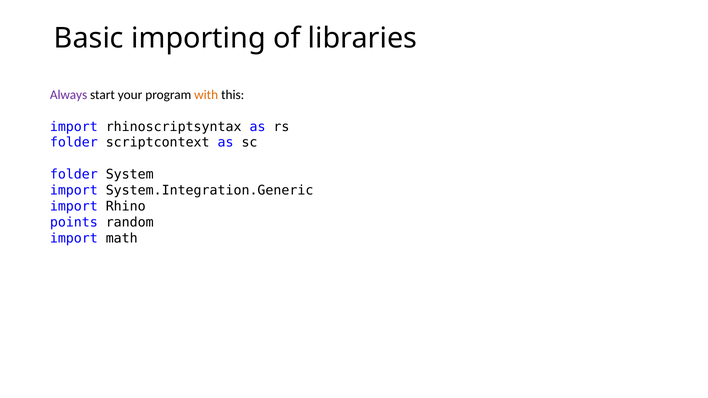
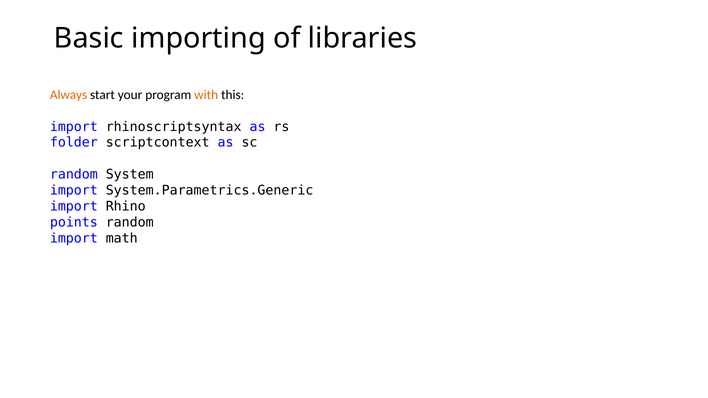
Always colour: purple -> orange
folder at (74, 175): folder -> random
System.Integration.Generic: System.Integration.Generic -> System.Parametrics.Generic
